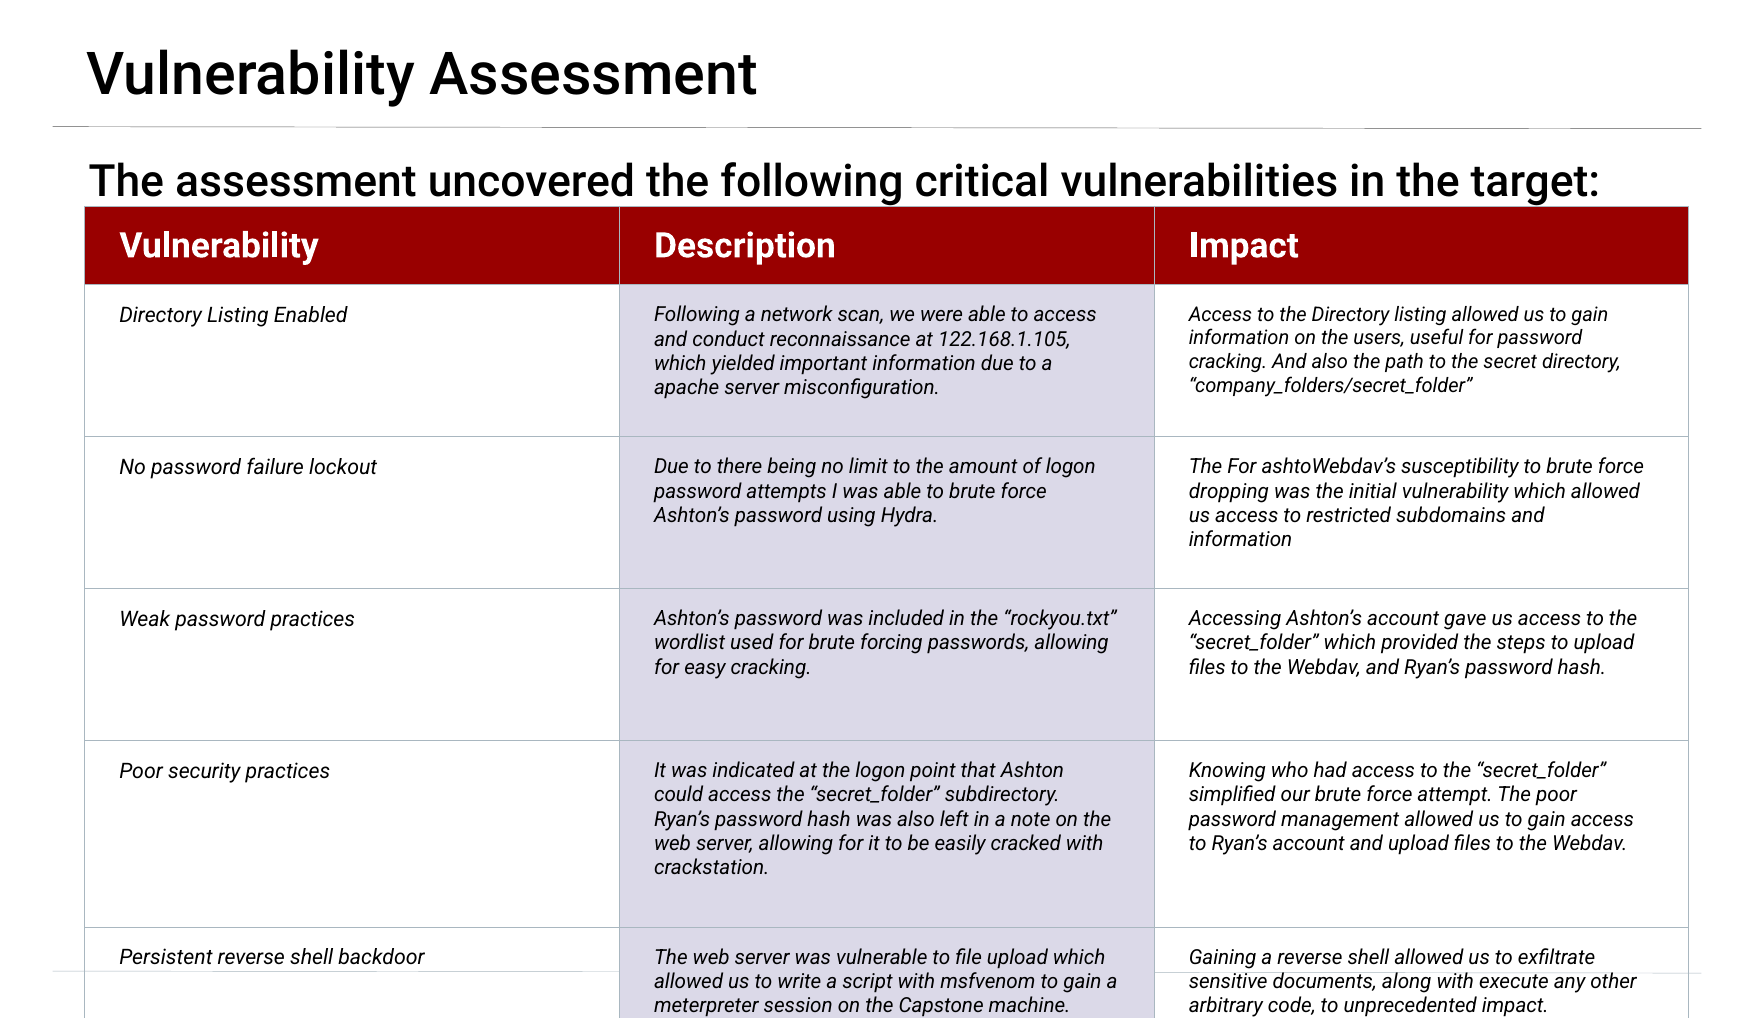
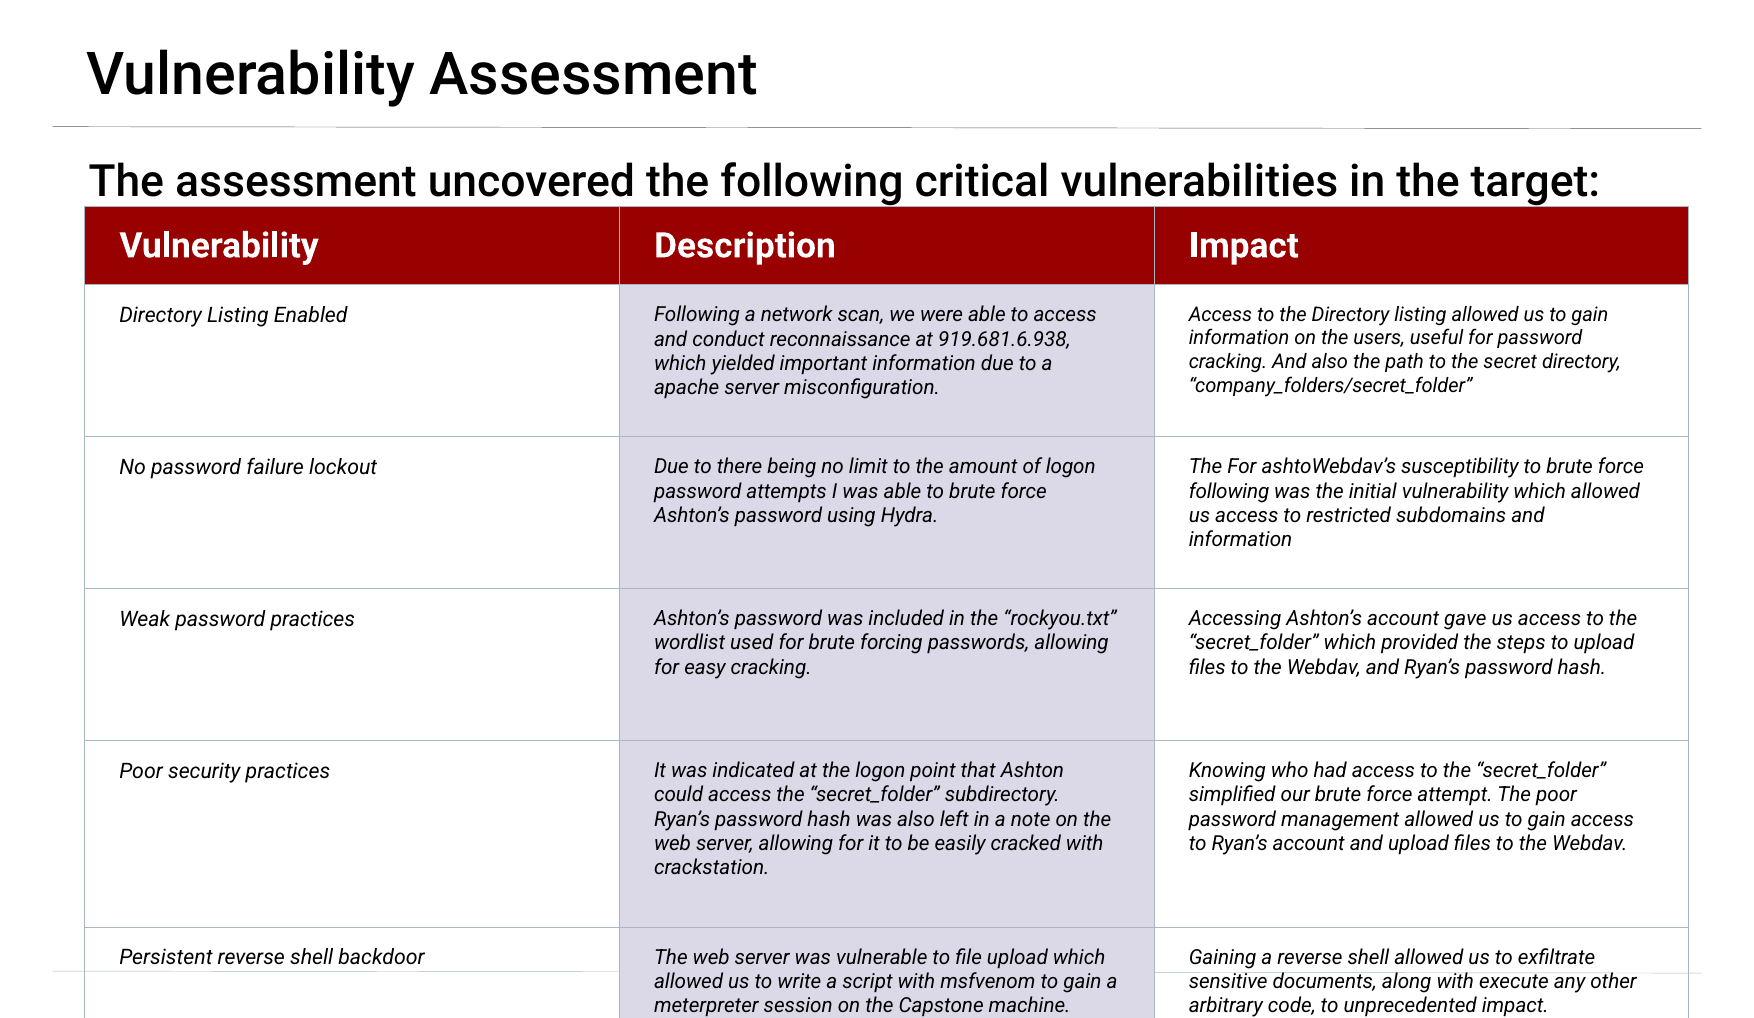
122.168.1.105: 122.168.1.105 -> 919.681.6.938
dropping at (1229, 491): dropping -> following
